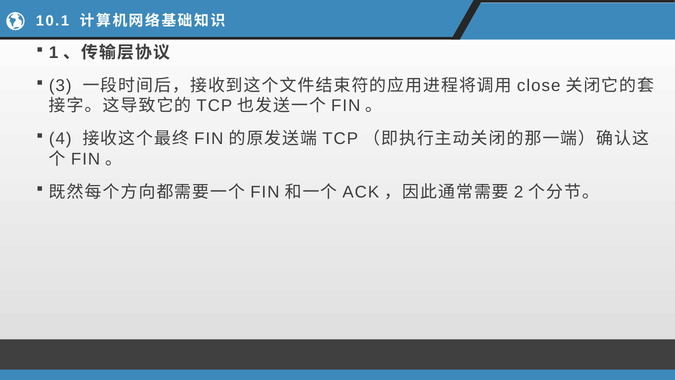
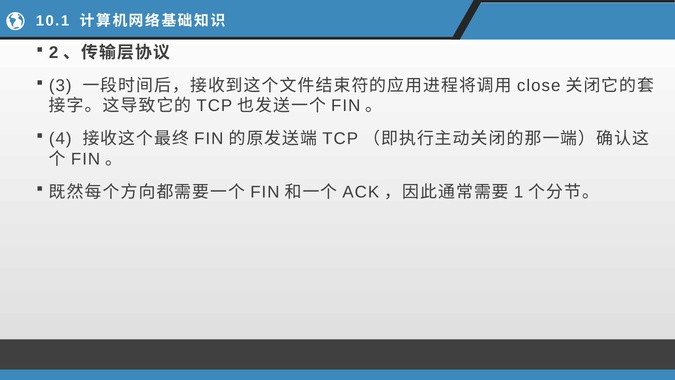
1: 1 -> 2
2: 2 -> 1
